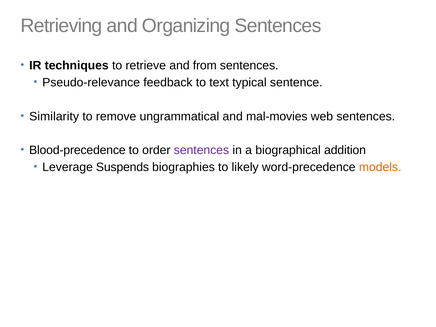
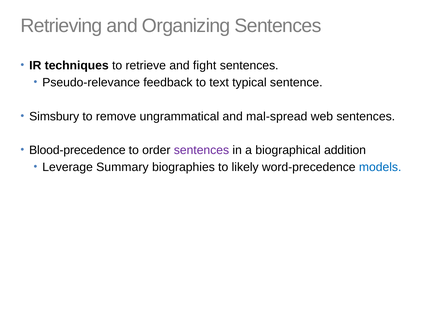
from: from -> fight
Similarity: Similarity -> Simsbury
mal-movies: mal-movies -> mal-spread
Suspends: Suspends -> Summary
models colour: orange -> blue
